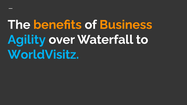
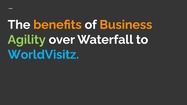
Agility colour: light blue -> light green
